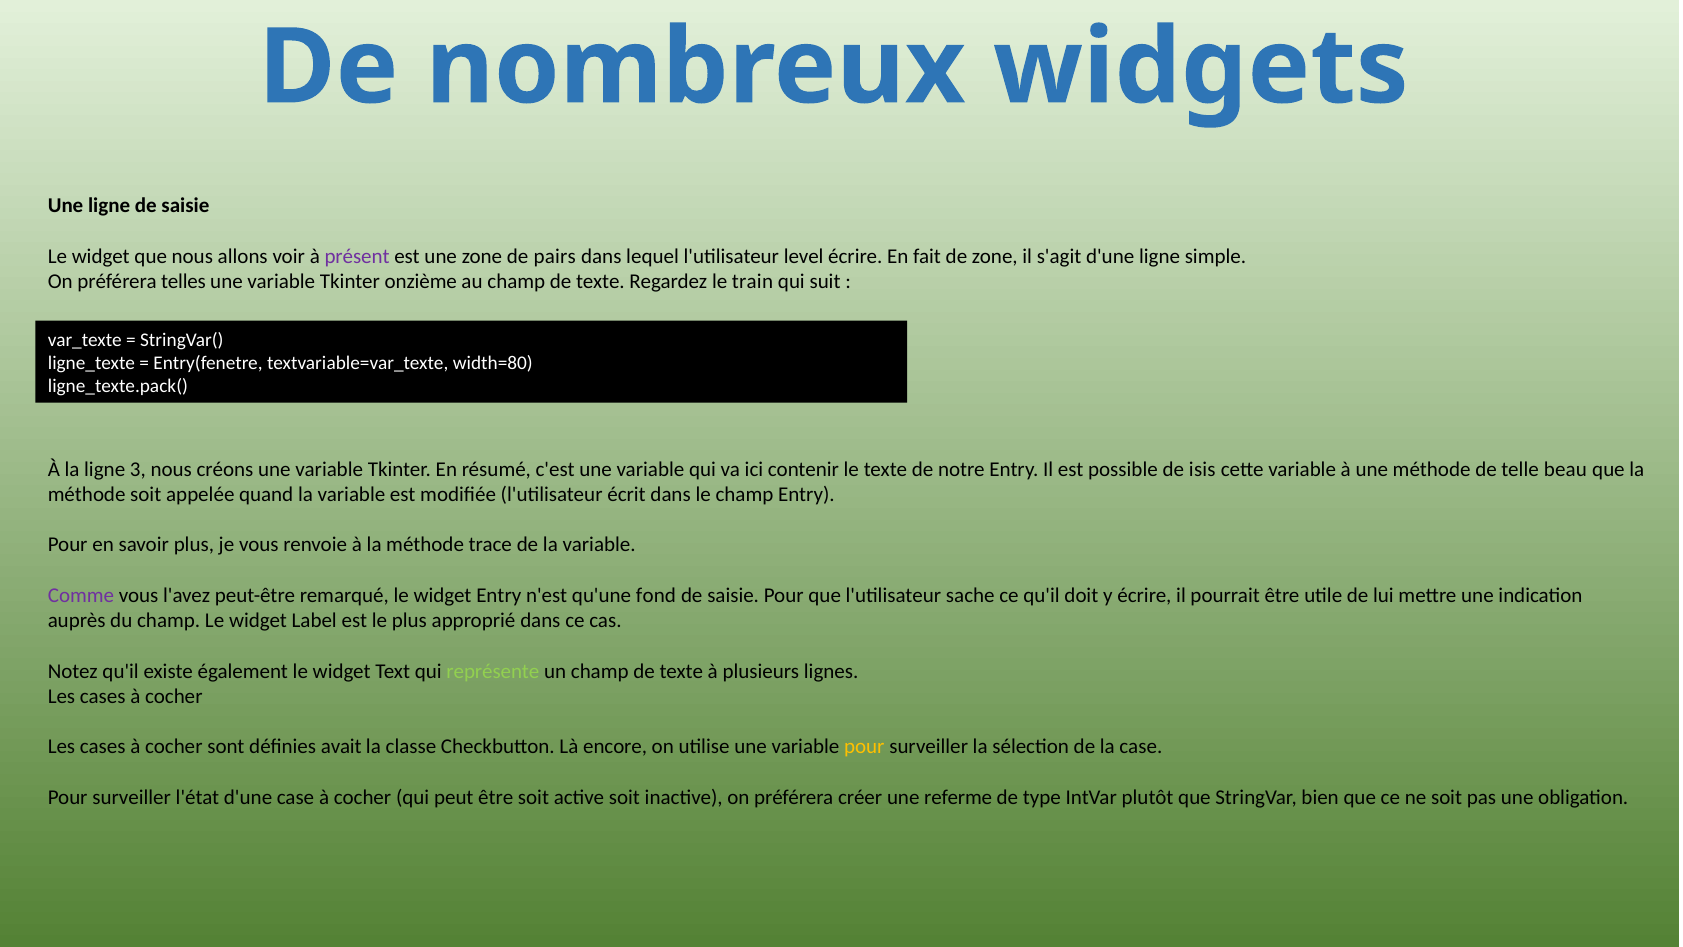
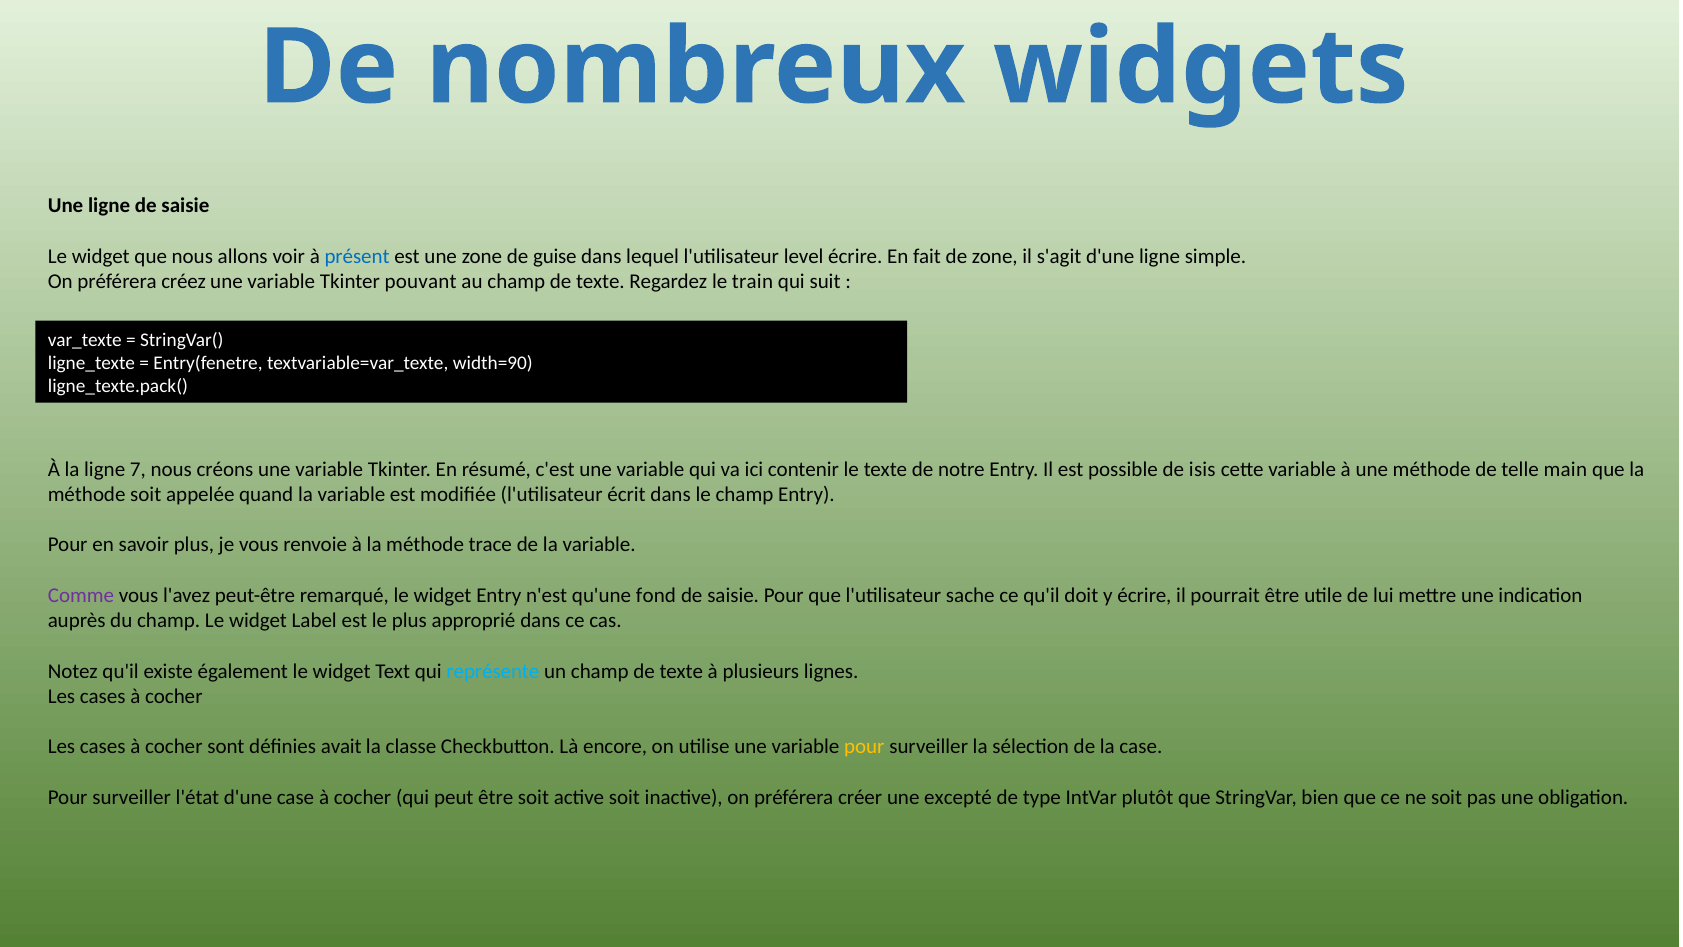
présent colour: purple -> blue
pairs: pairs -> guise
telles: telles -> créez
onzième: onzième -> pouvant
width=80: width=80 -> width=90
3: 3 -> 7
beau: beau -> main
représente colour: light green -> light blue
referme: referme -> excepté
